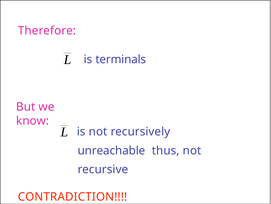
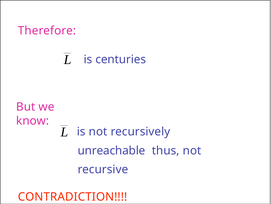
terminals: terminals -> centuries
